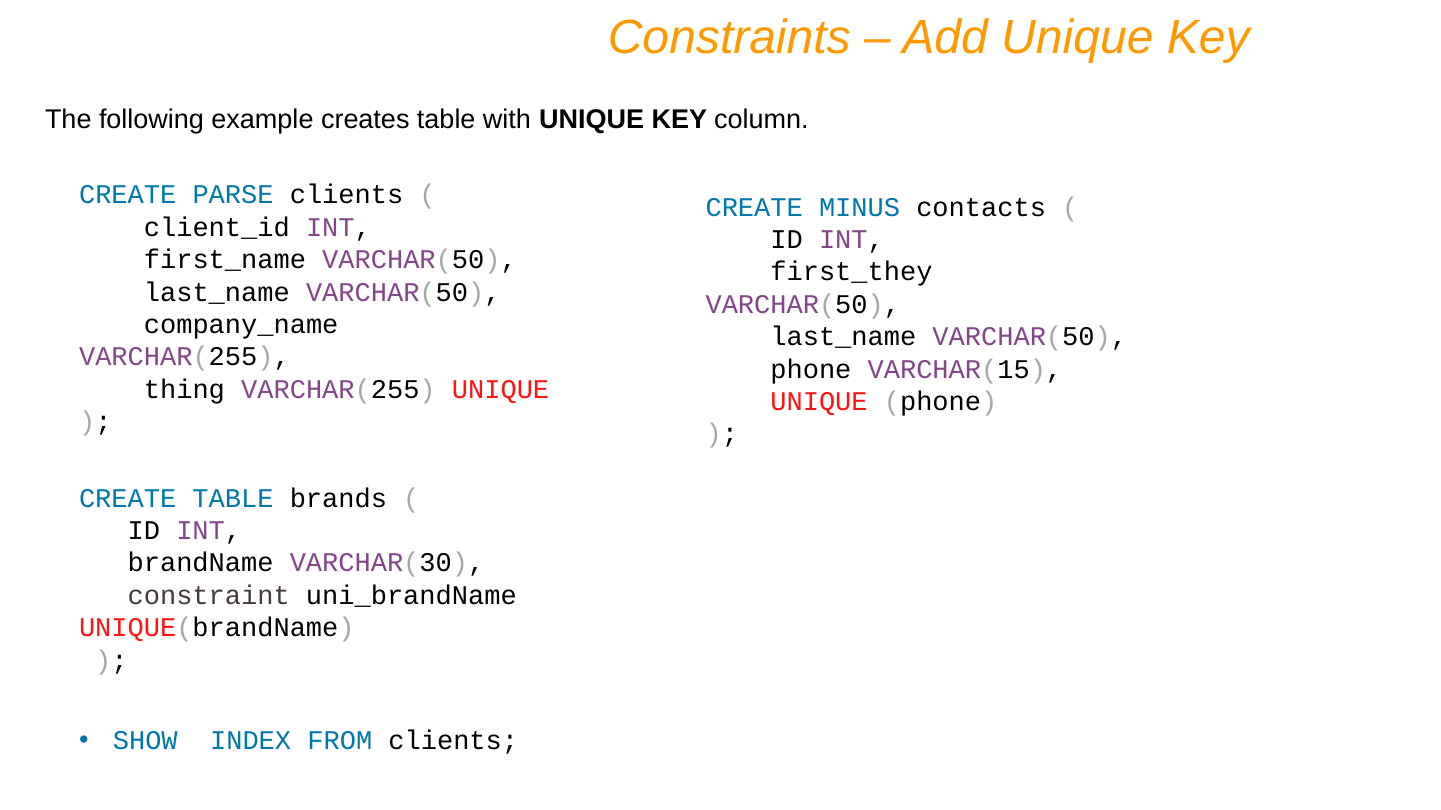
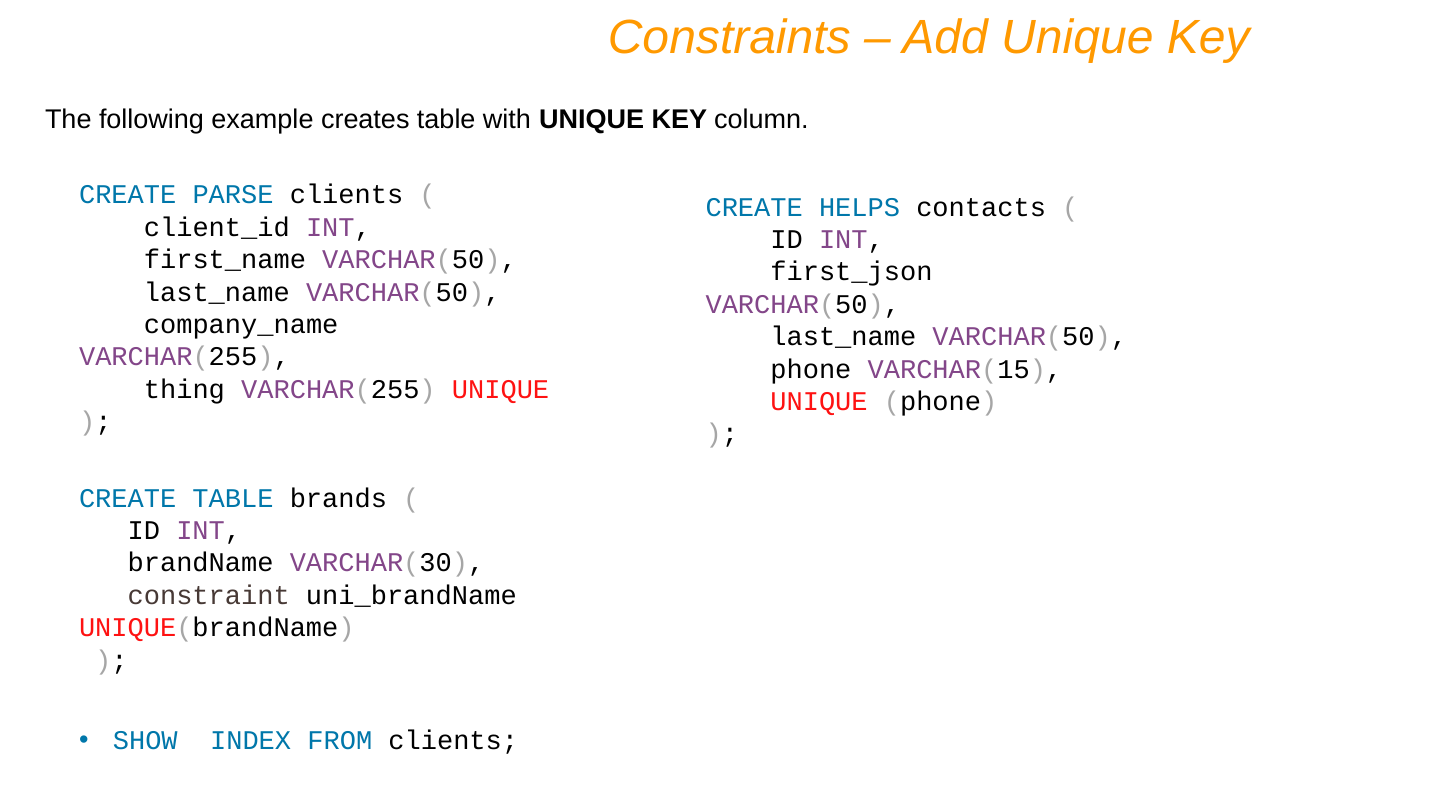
MINUS: MINUS -> HELPS
first_they: first_they -> first_json
